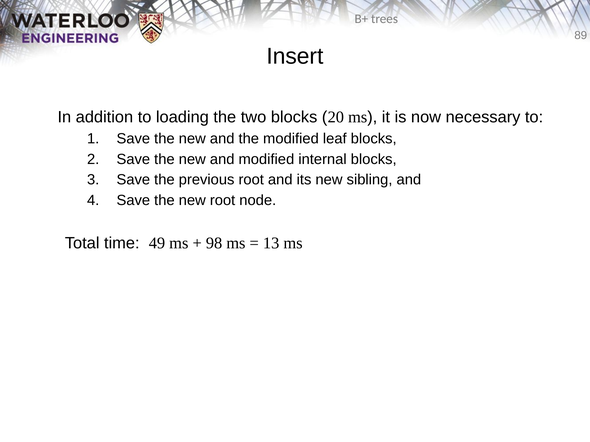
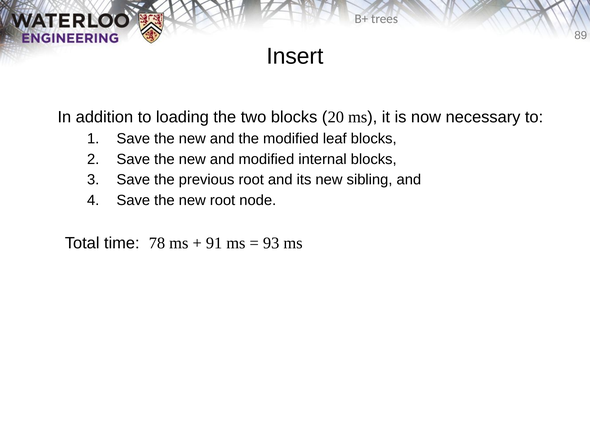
49: 49 -> 78
98: 98 -> 91
13: 13 -> 93
